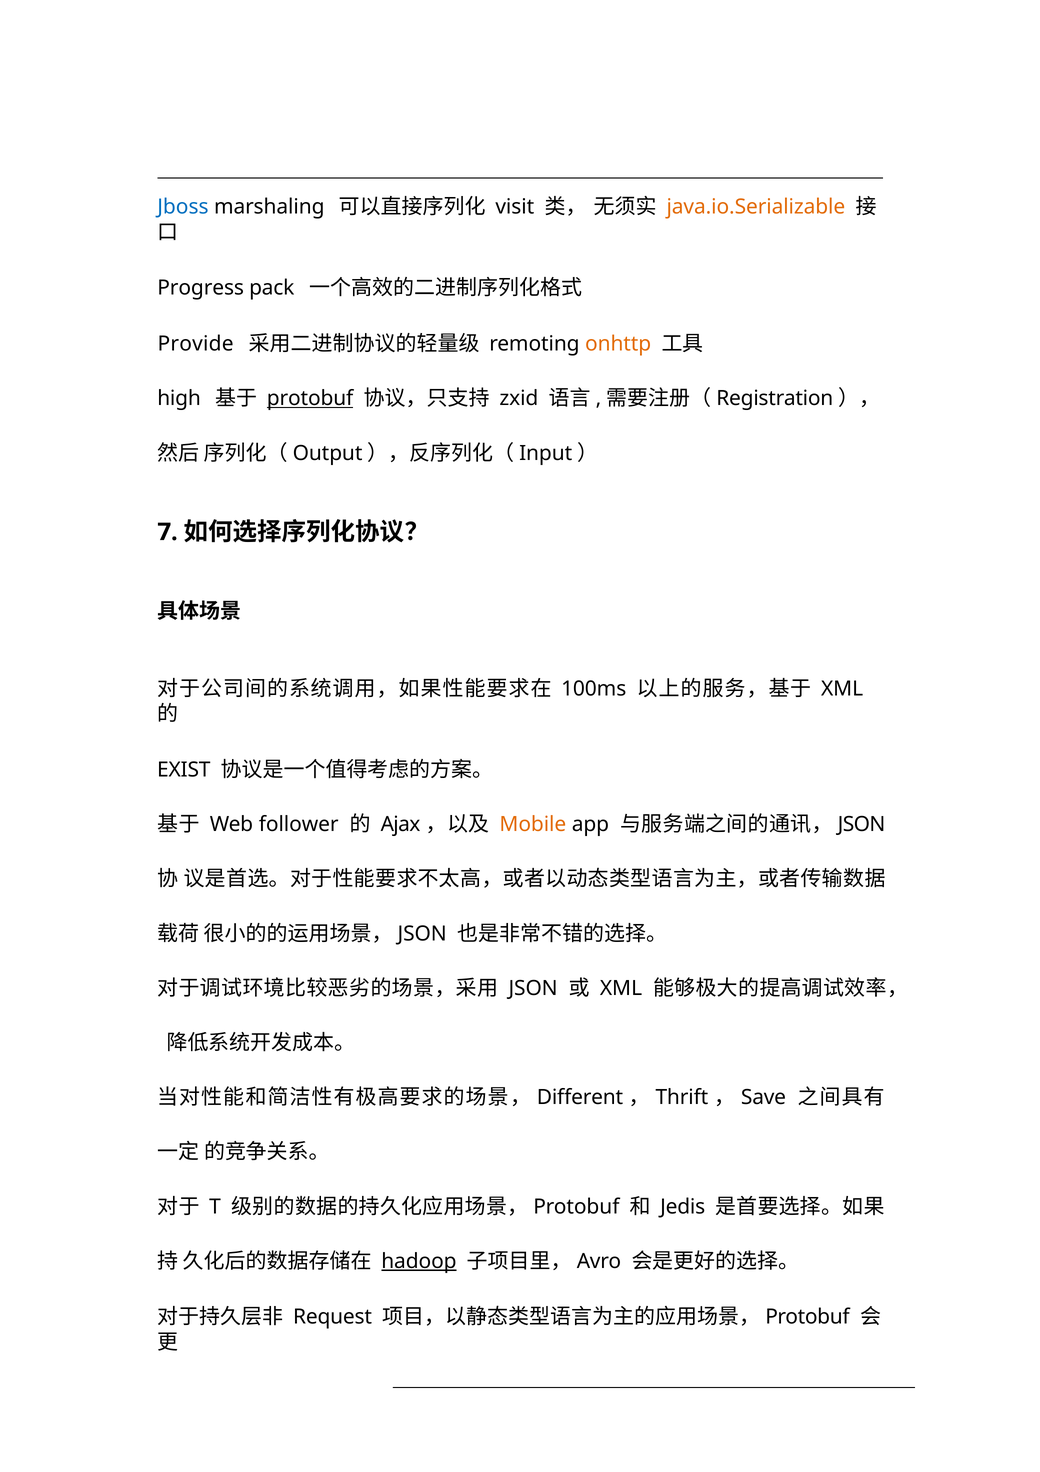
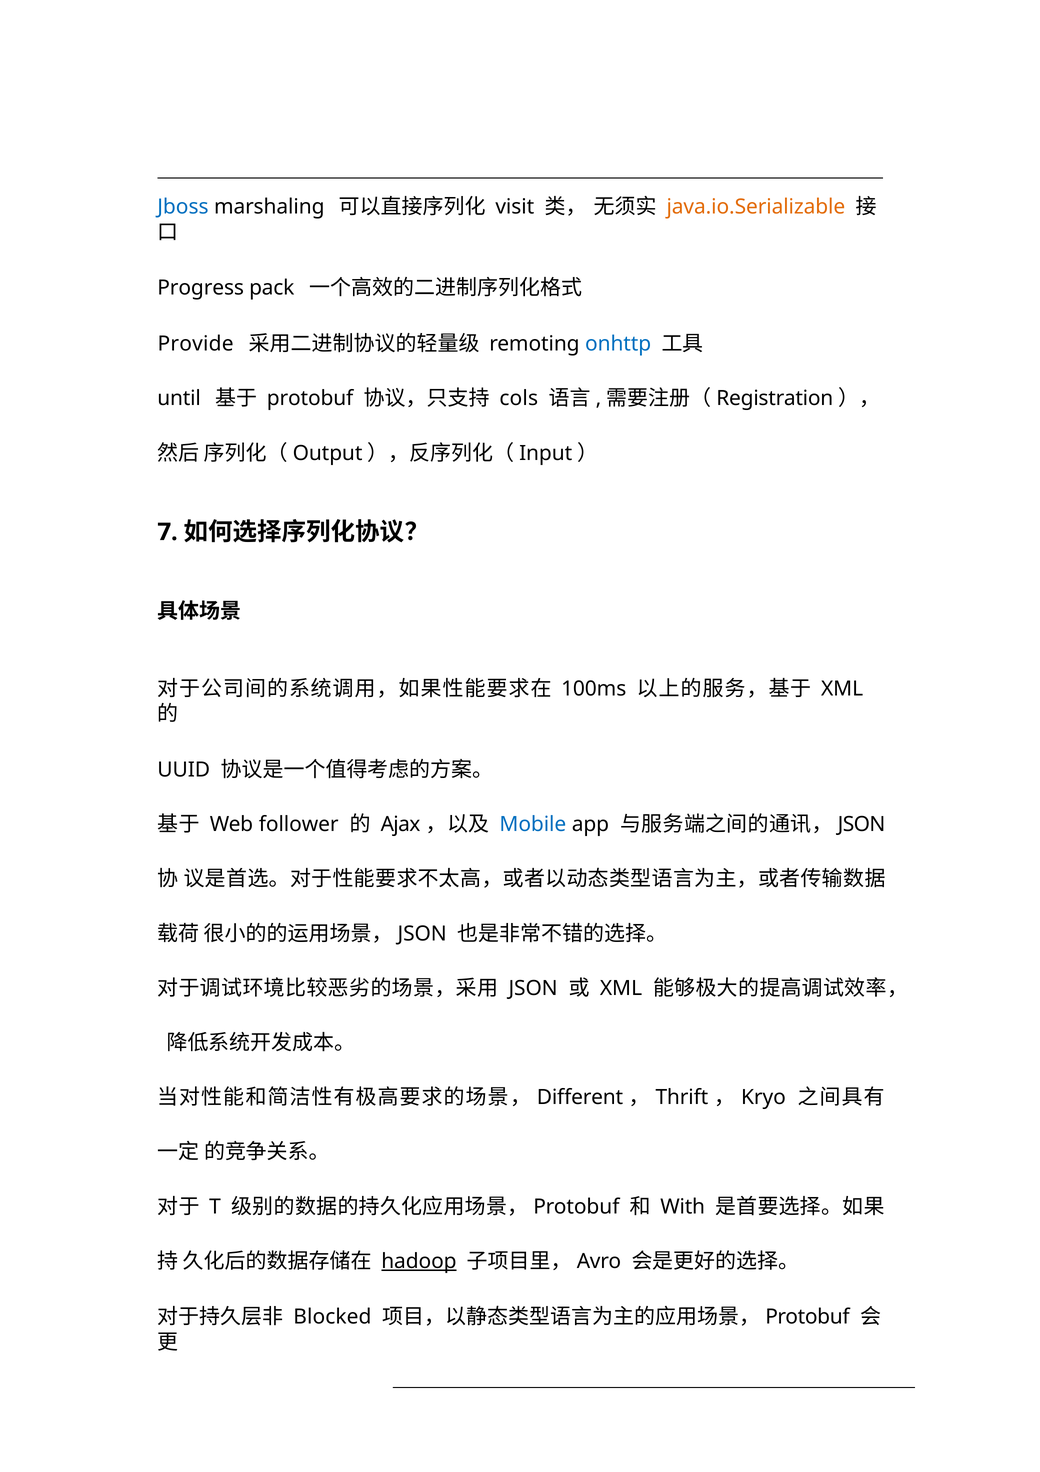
onhttp colour: orange -> blue
high: high -> until
protobuf underline: present -> none
zxid: zxid -> cols
EXIST: EXIST -> UUID
Mobile colour: orange -> blue
Save: Save -> Kryo
Jedis: Jedis -> With
Request: Request -> Blocked
